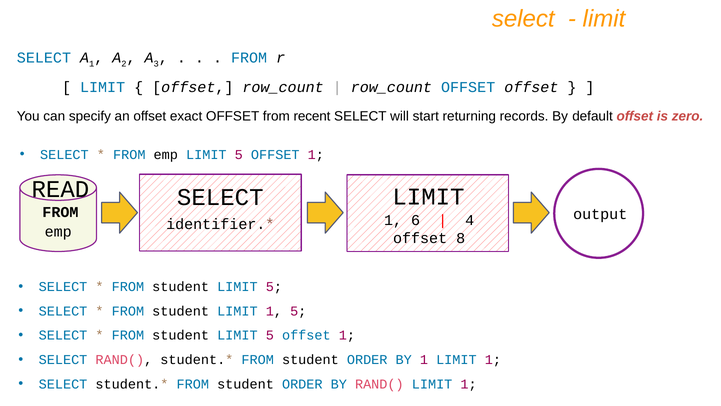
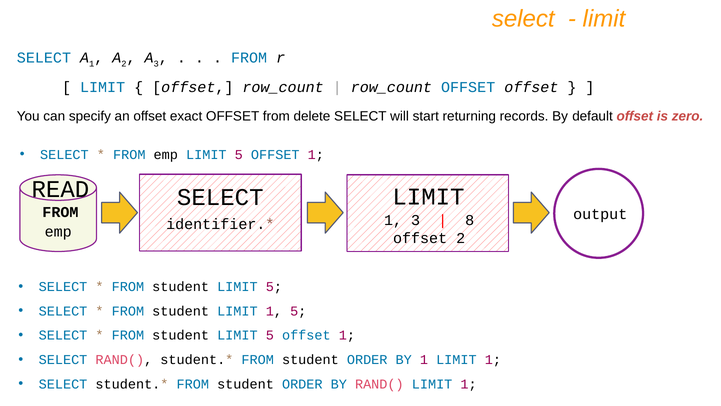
recent: recent -> delete
1 6: 6 -> 3
4: 4 -> 8
offset 8: 8 -> 2
